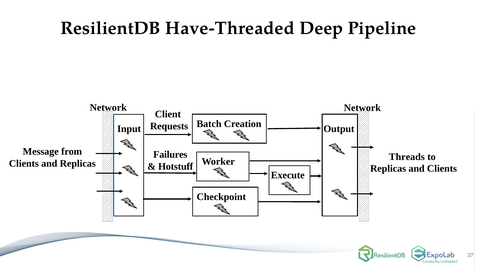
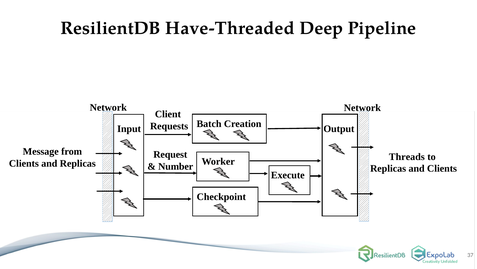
Failures: Failures -> Request
Hotstuff: Hotstuff -> Number
